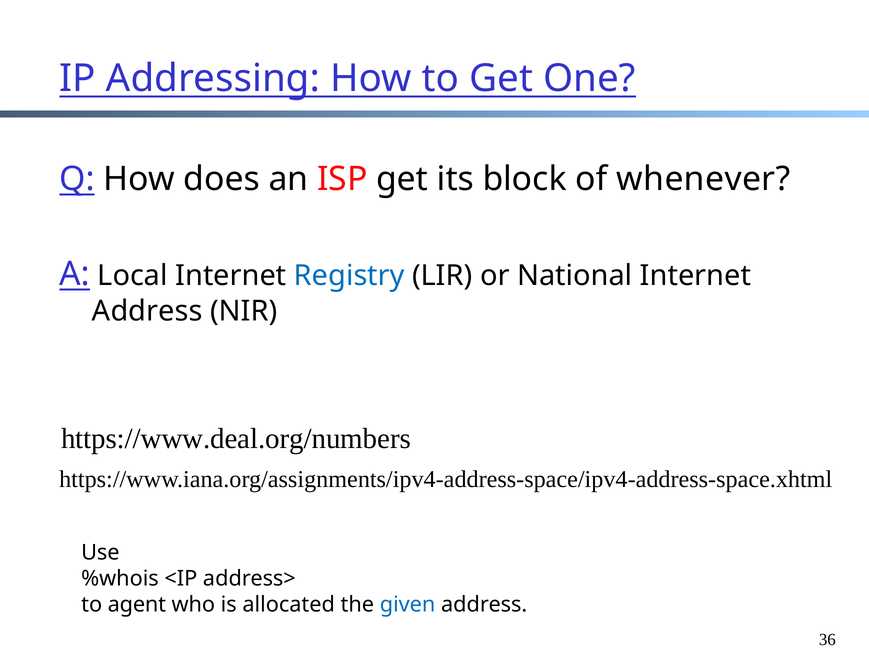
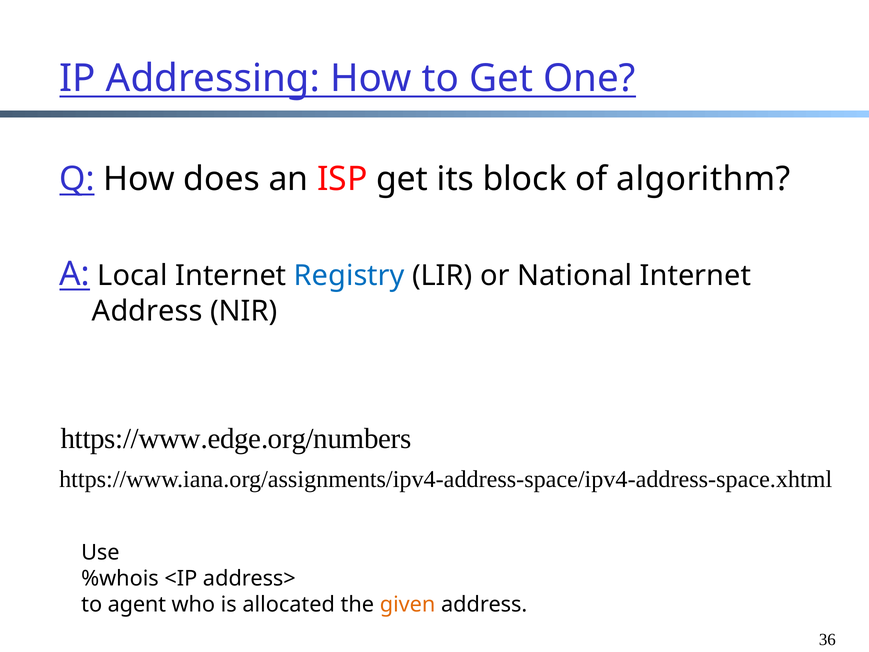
whenever: whenever -> algorithm
https://www.deal.org/numbers: https://www.deal.org/numbers -> https://www.edge.org/numbers
given colour: blue -> orange
